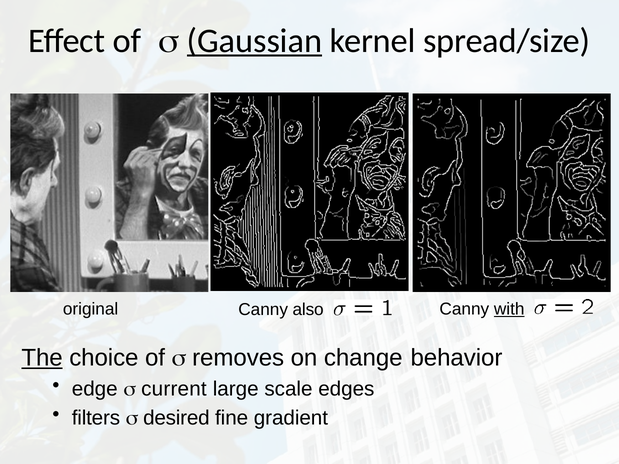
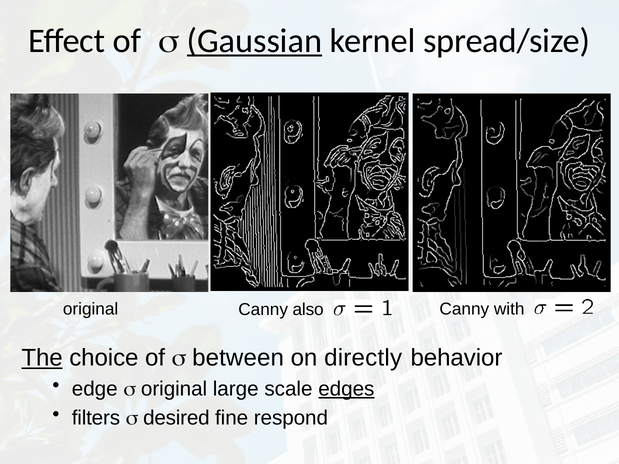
with underline: present -> none
removes: removes -> between
change: change -> directly
current at (174, 389): current -> original
edges underline: none -> present
gradient: gradient -> respond
